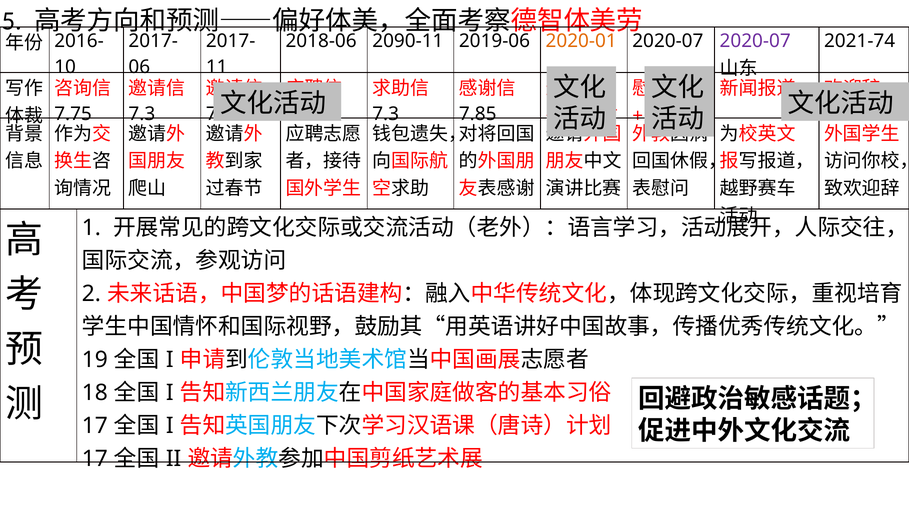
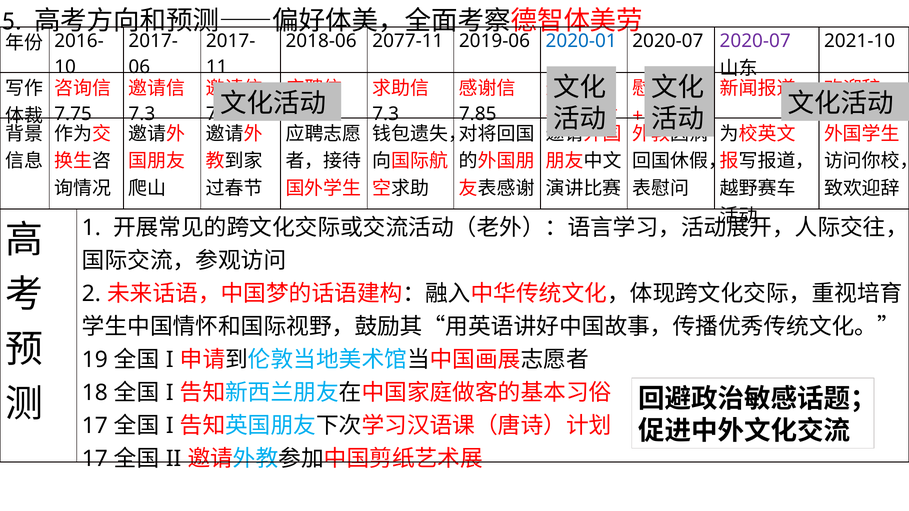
2090-11: 2090-11 -> 2077-11
2020-01 colour: orange -> blue
2021-74: 2021-74 -> 2021-10
